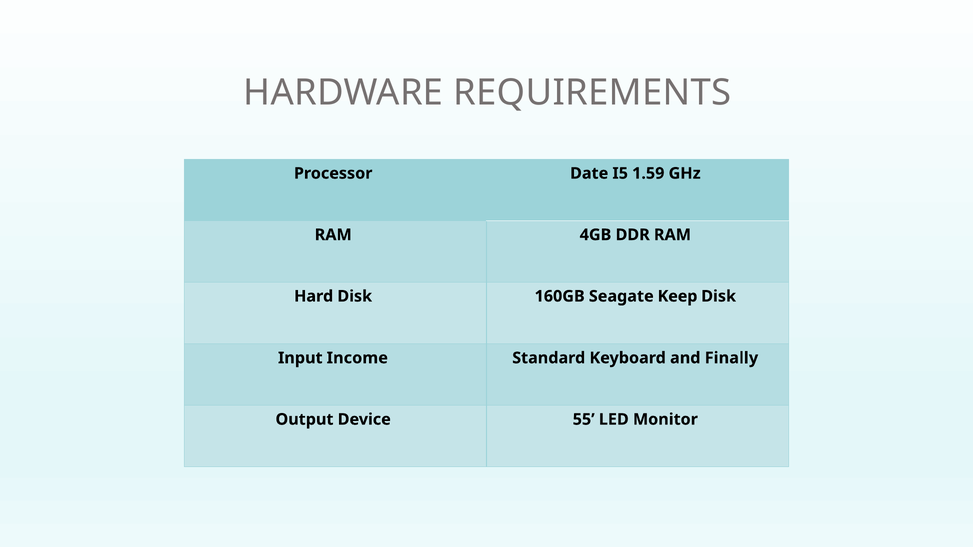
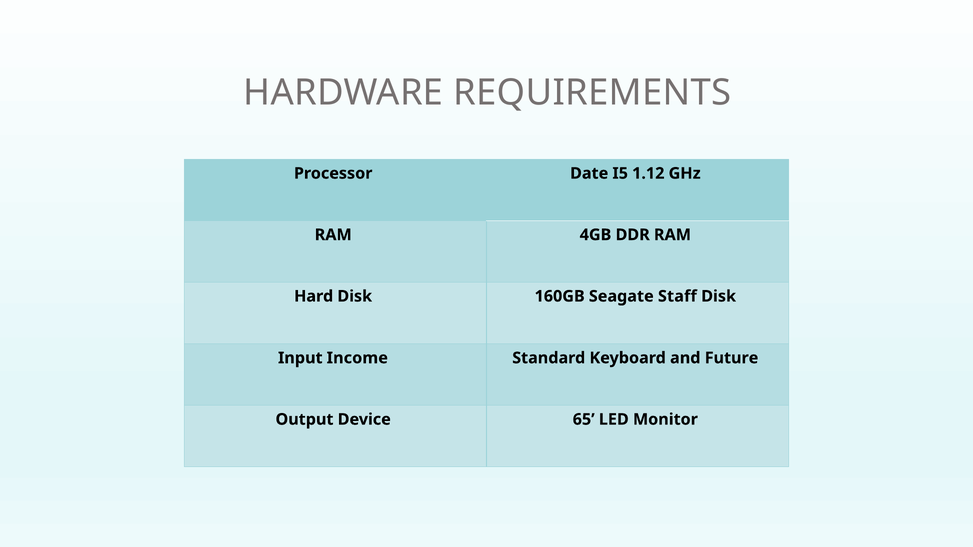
1.59: 1.59 -> 1.12
Keep: Keep -> Staff
Finally: Finally -> Future
55: 55 -> 65
